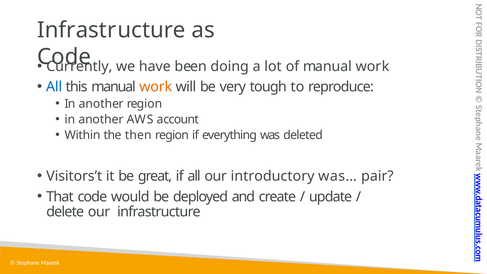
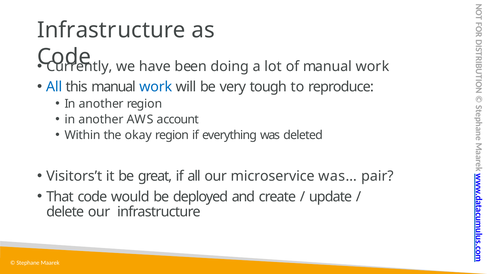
work at (156, 87) colour: orange -> blue
then: then -> okay
introductory: introductory -> microservice
